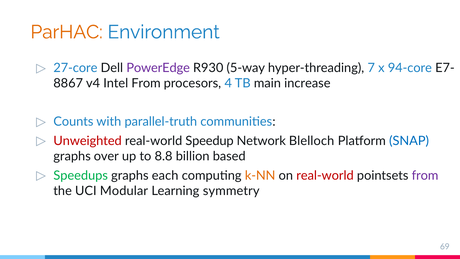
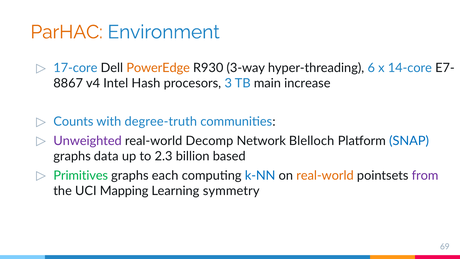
27-core: 27-core -> 17-core
PowerEdge colour: purple -> orange
5-way: 5-way -> 3-way
7: 7 -> 6
94-core: 94-core -> 14-core
Intel From: From -> Hash
4: 4 -> 3
parallel-truth: parallel-truth -> degree-truth
Unweighted colour: red -> purple
Speedup: Speedup -> Decomp
over: over -> data
8.8: 8.8 -> 2.3
Speedups: Speedups -> Primitives
k-NN colour: orange -> blue
real-world at (325, 175) colour: red -> orange
Modular: Modular -> Mapping
